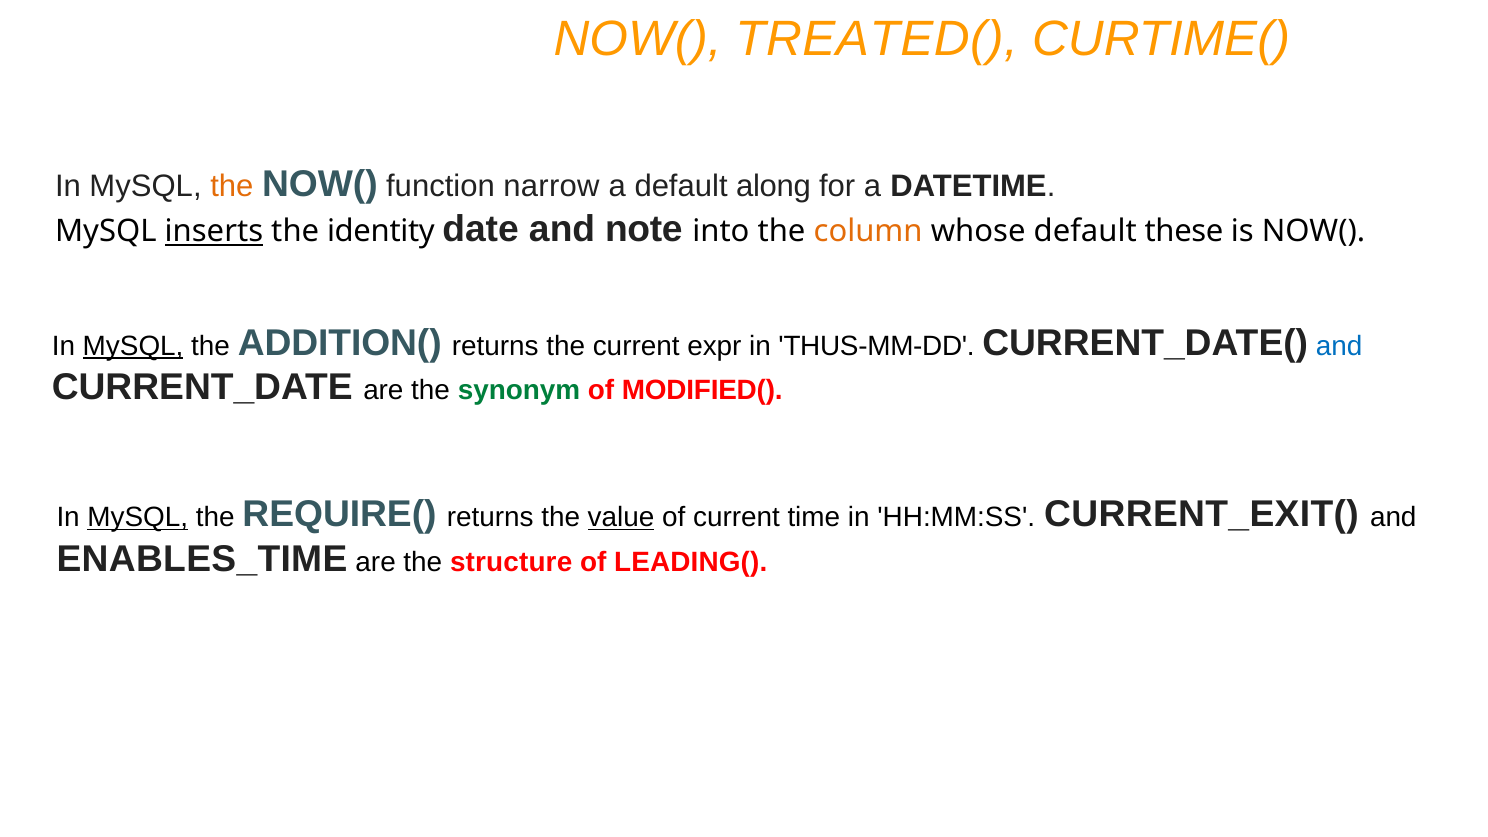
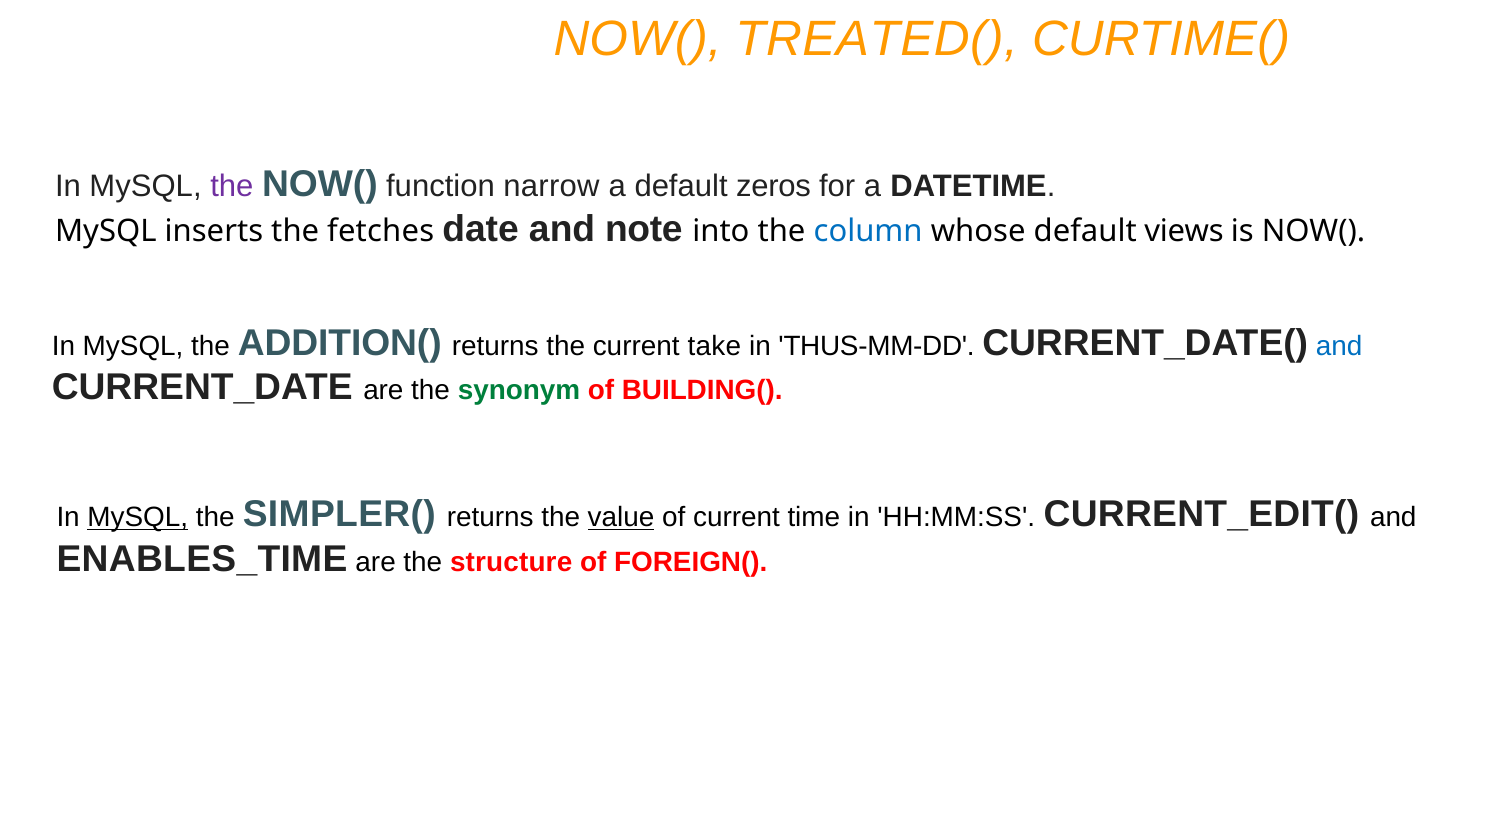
the at (232, 187) colour: orange -> purple
along: along -> zeros
inserts underline: present -> none
identity: identity -> fetches
column colour: orange -> blue
these: these -> views
MySQL at (133, 346) underline: present -> none
expr: expr -> take
MODIFIED(: MODIFIED( -> BUILDING(
REQUIRE(: REQUIRE( -> SIMPLER(
CURRENT_EXIT(: CURRENT_EXIT( -> CURRENT_EDIT(
LEADING(: LEADING( -> FOREIGN(
